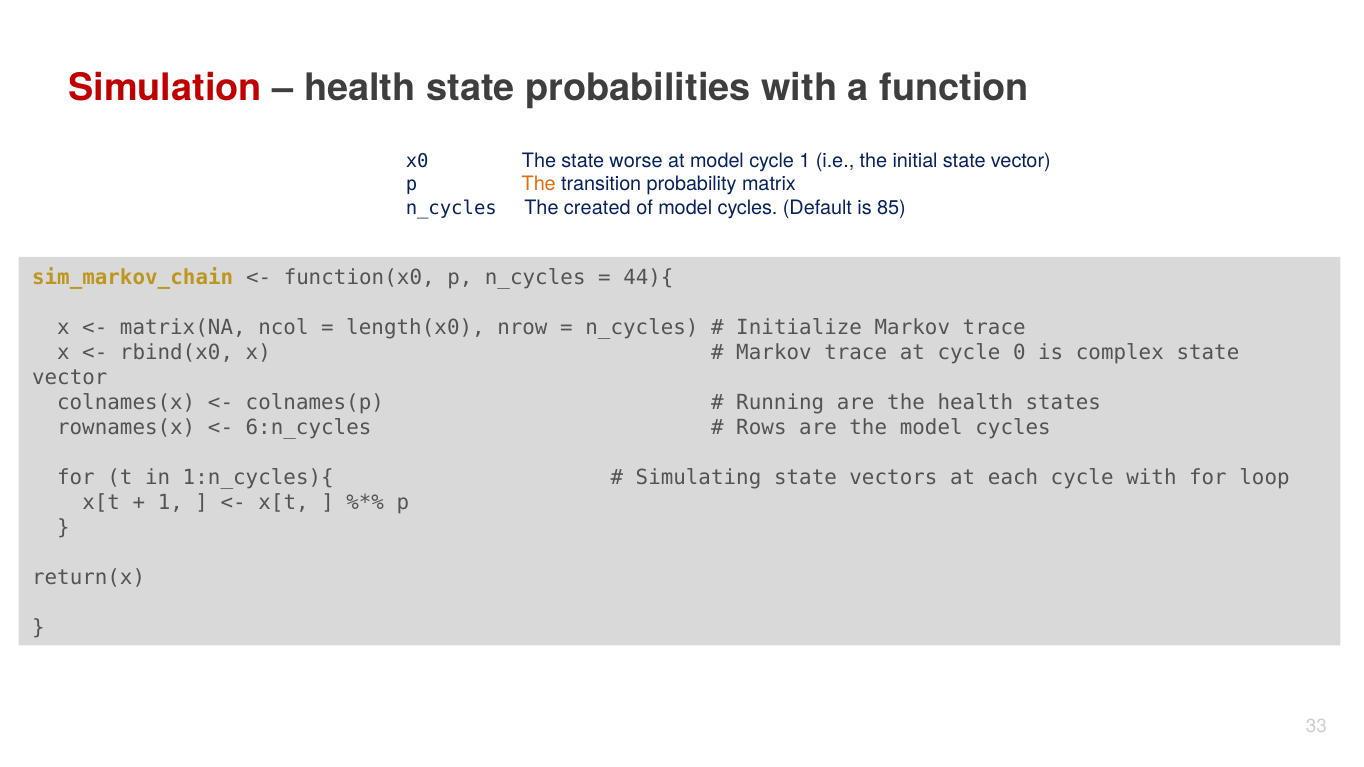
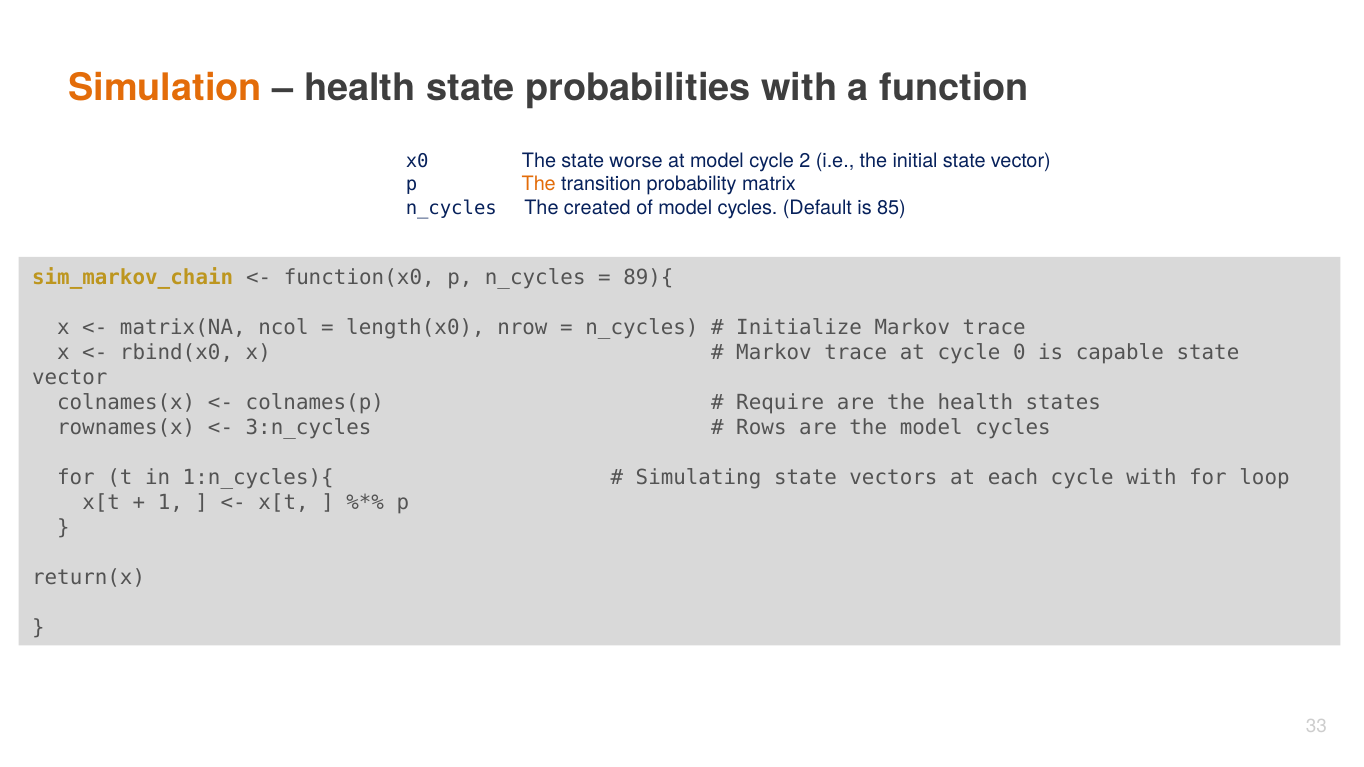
Simulation colour: red -> orange
cycle 1: 1 -> 2
44){: 44){ -> 89){
complex: complex -> capable
Running: Running -> Require
6:n_cycles: 6:n_cycles -> 3:n_cycles
